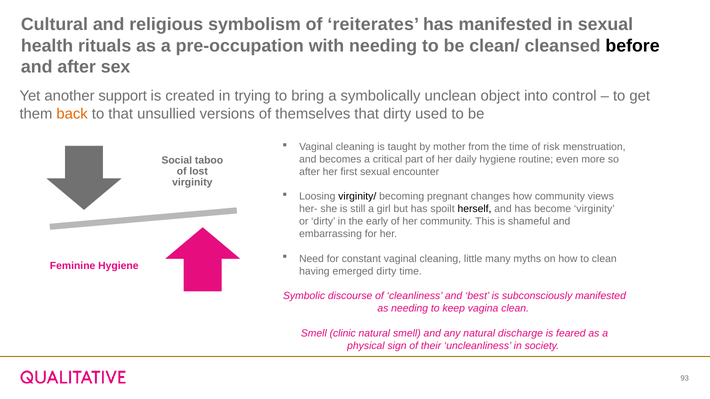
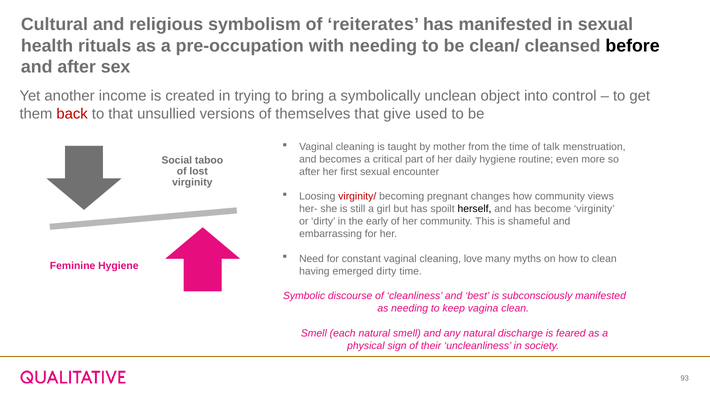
support: support -> income
back colour: orange -> red
that dirty: dirty -> give
risk: risk -> talk
virginity/ colour: black -> red
little: little -> love
clinic: clinic -> each
